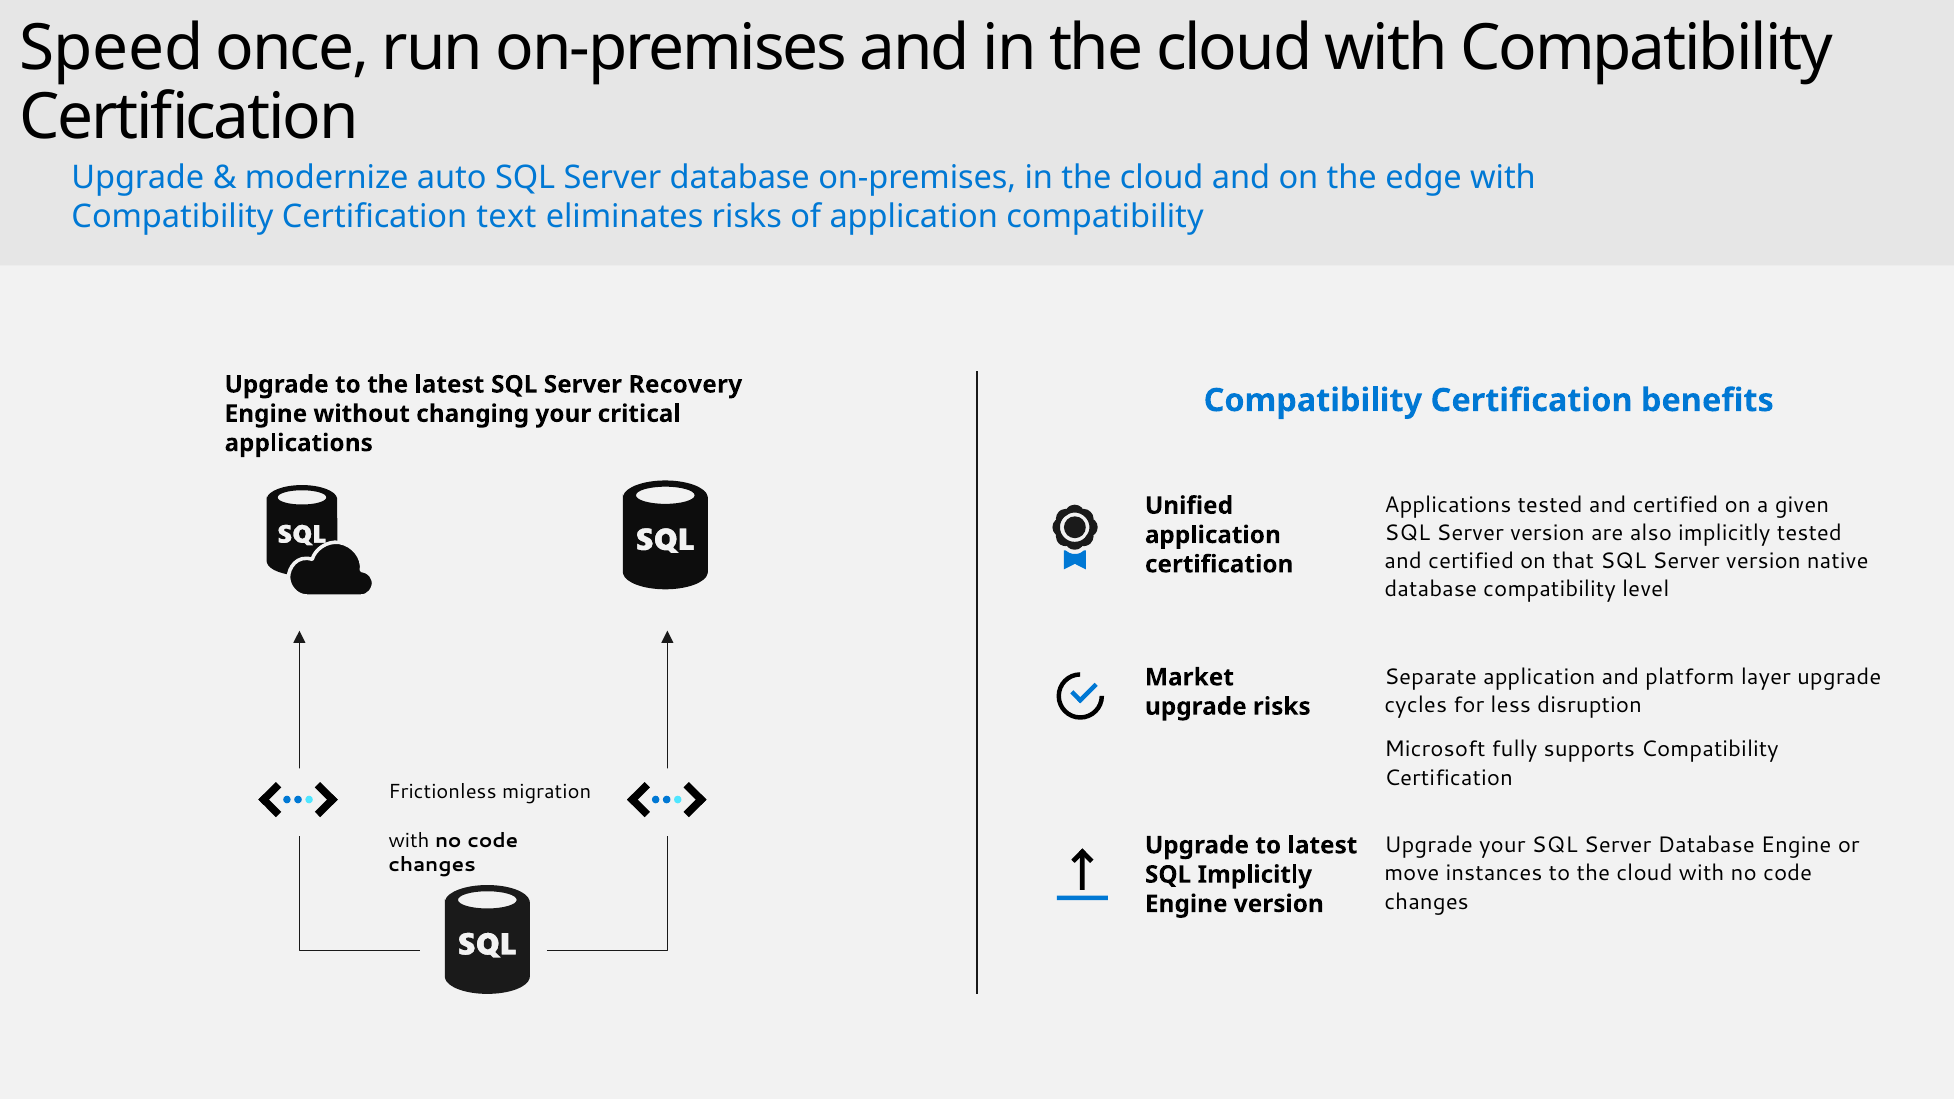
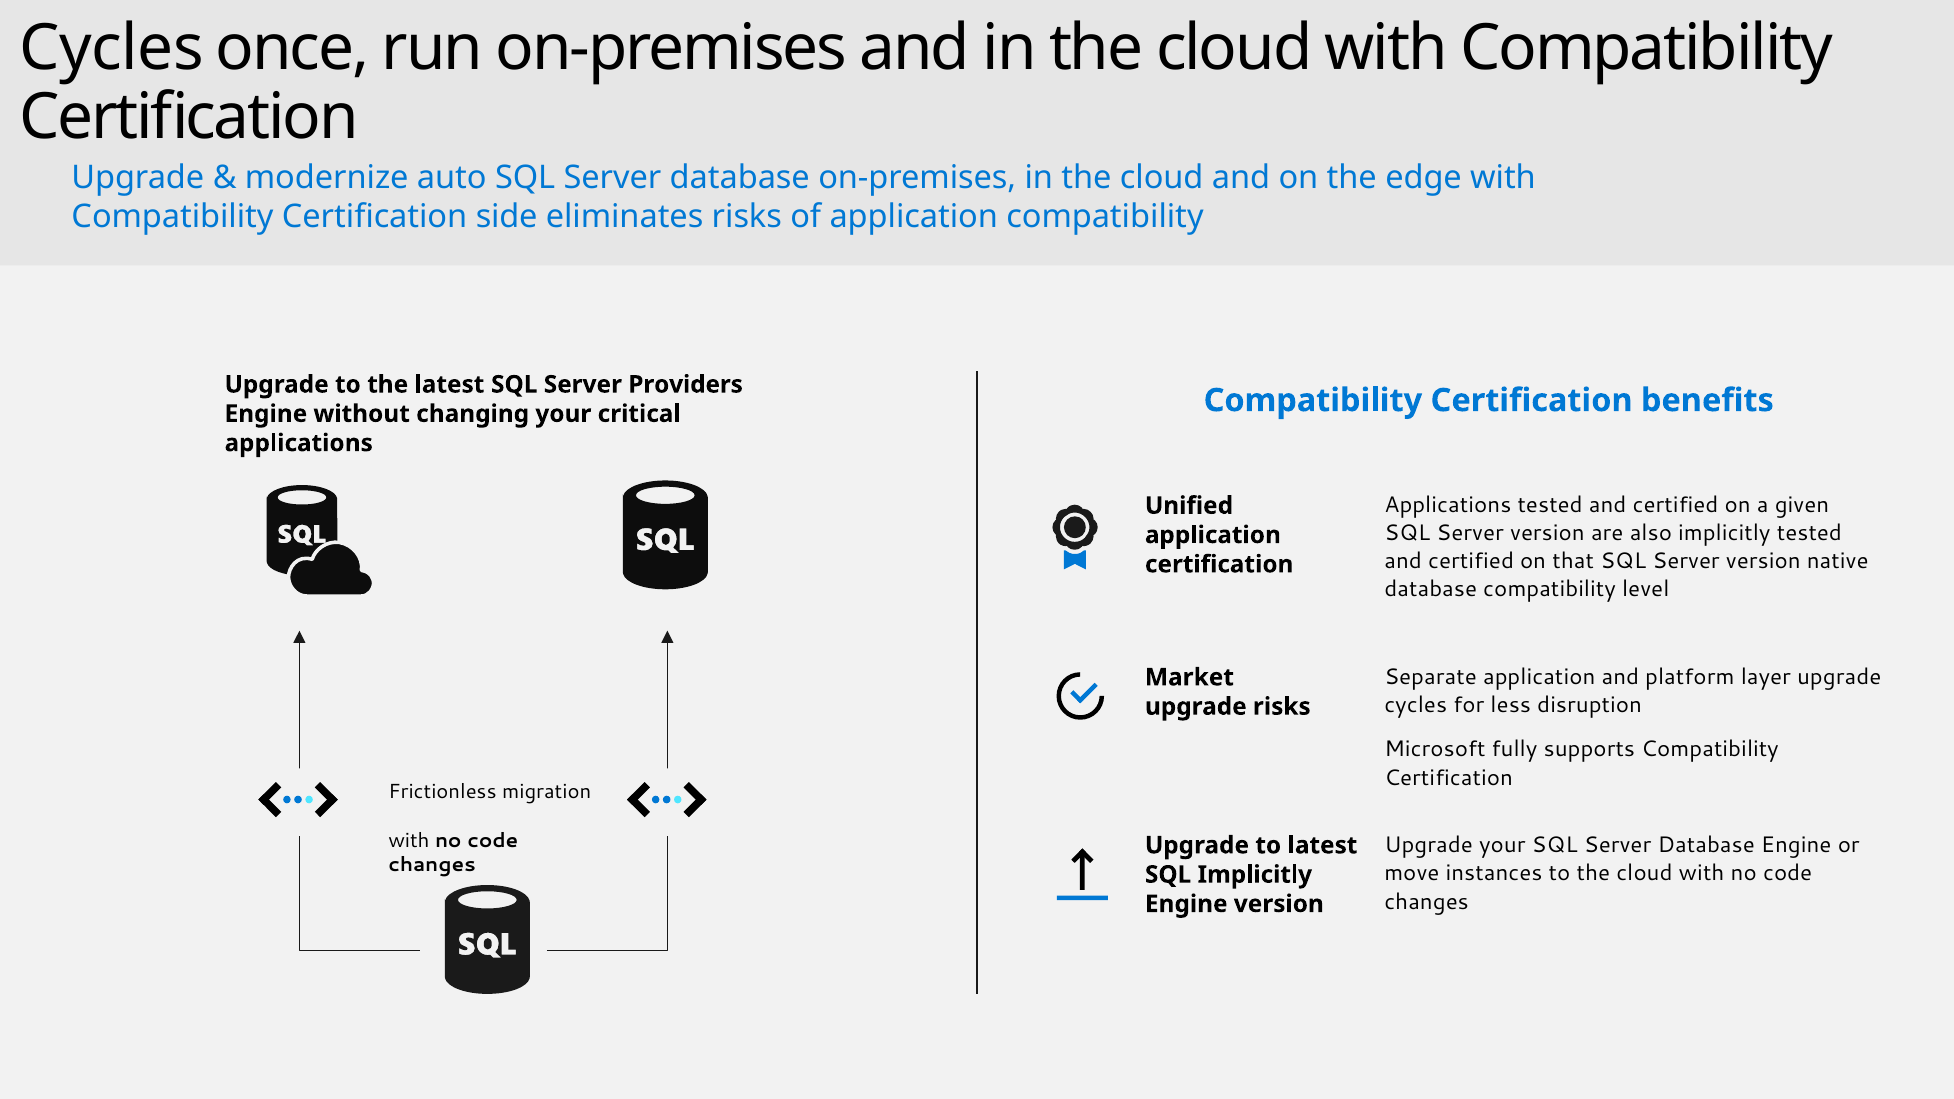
Speed at (111, 48): Speed -> Cycles
text: text -> side
Recovery: Recovery -> Providers
